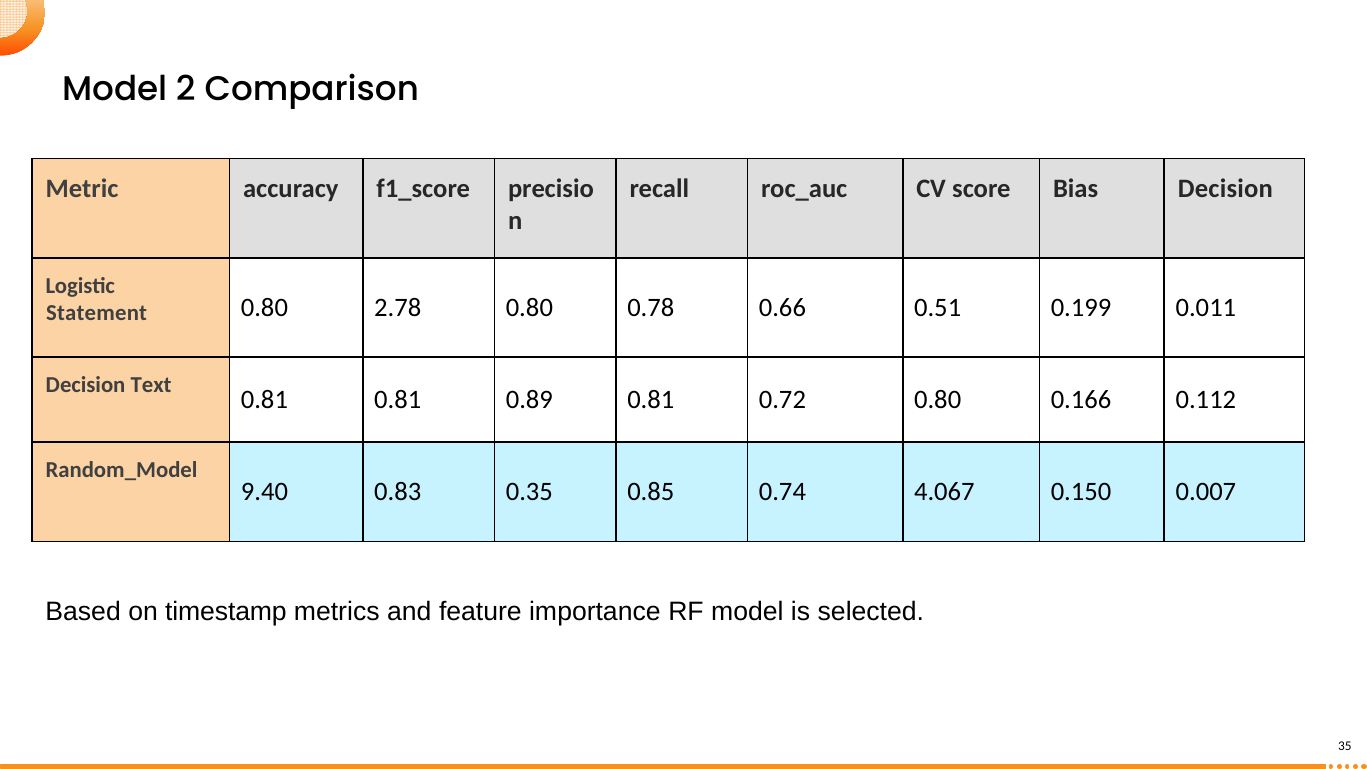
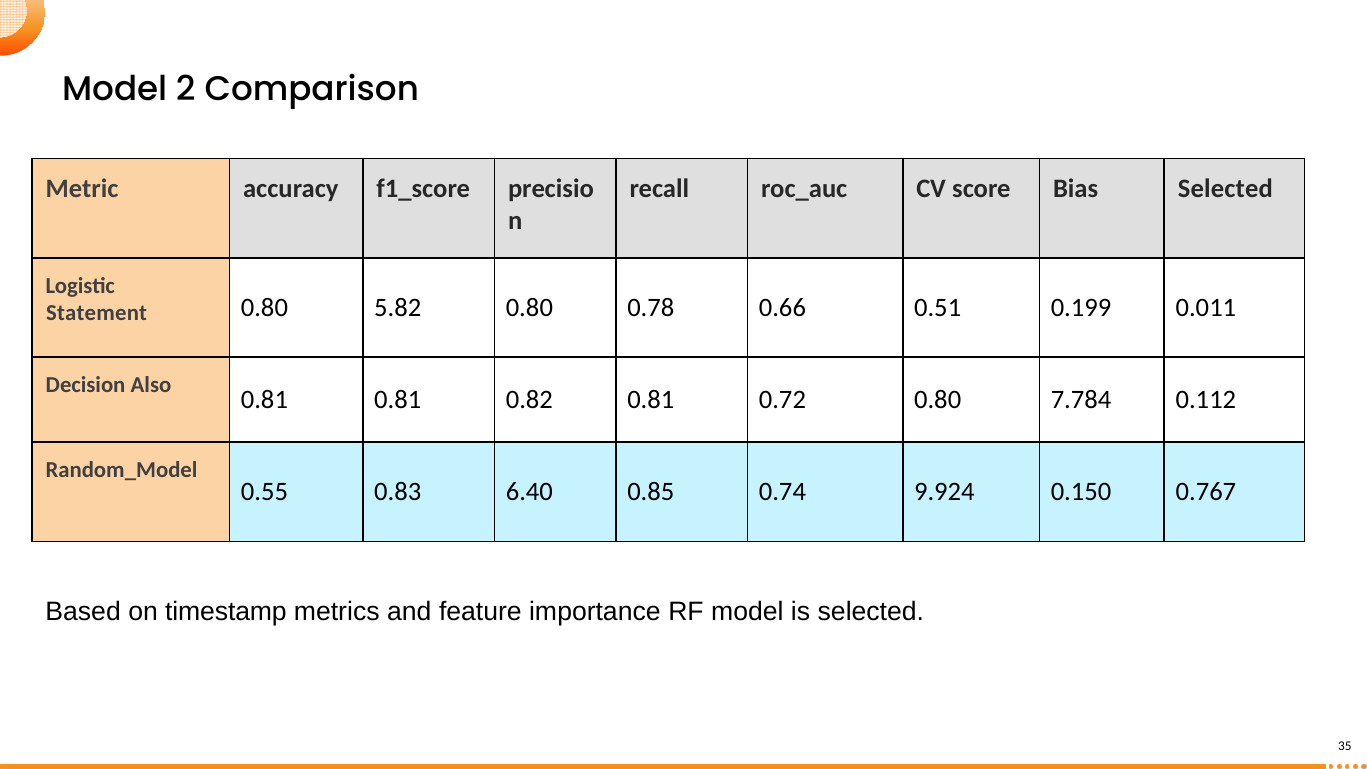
Bias Decision: Decision -> Selected
2.78: 2.78 -> 5.82
Text: Text -> Also
0.89: 0.89 -> 0.82
0.166: 0.166 -> 7.784
9.40: 9.40 -> 0.55
0.35: 0.35 -> 6.40
4.067: 4.067 -> 9.924
0.007: 0.007 -> 0.767
